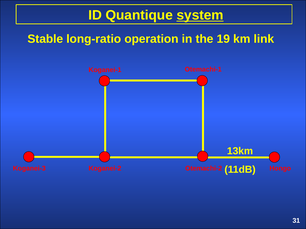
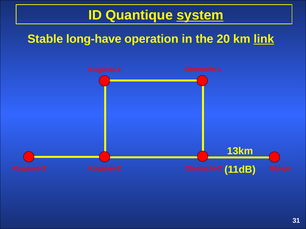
long-ratio: long-ratio -> long-have
19: 19 -> 20
link underline: none -> present
